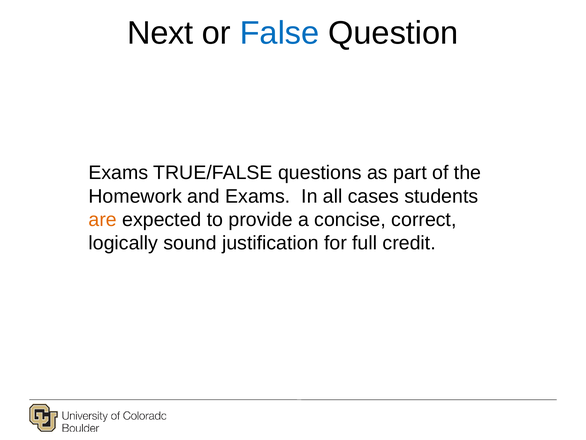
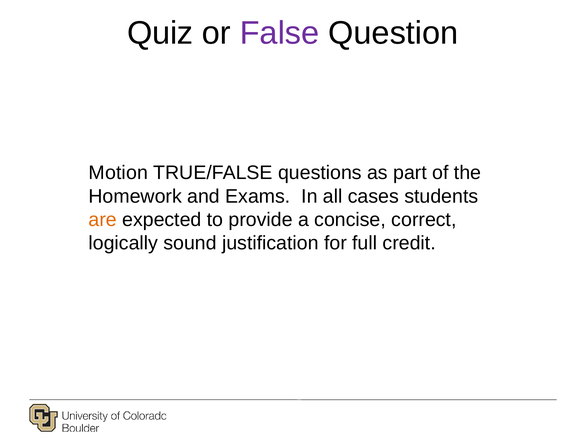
Next: Next -> Quiz
False colour: blue -> purple
Exams at (118, 173): Exams -> Motion
